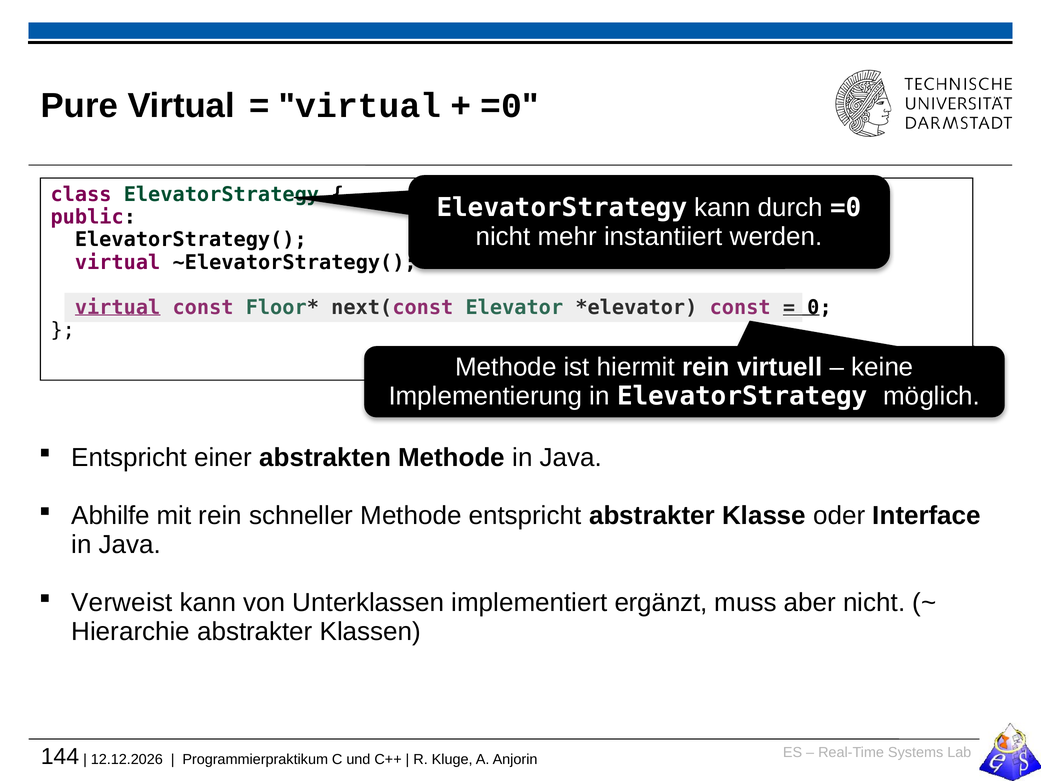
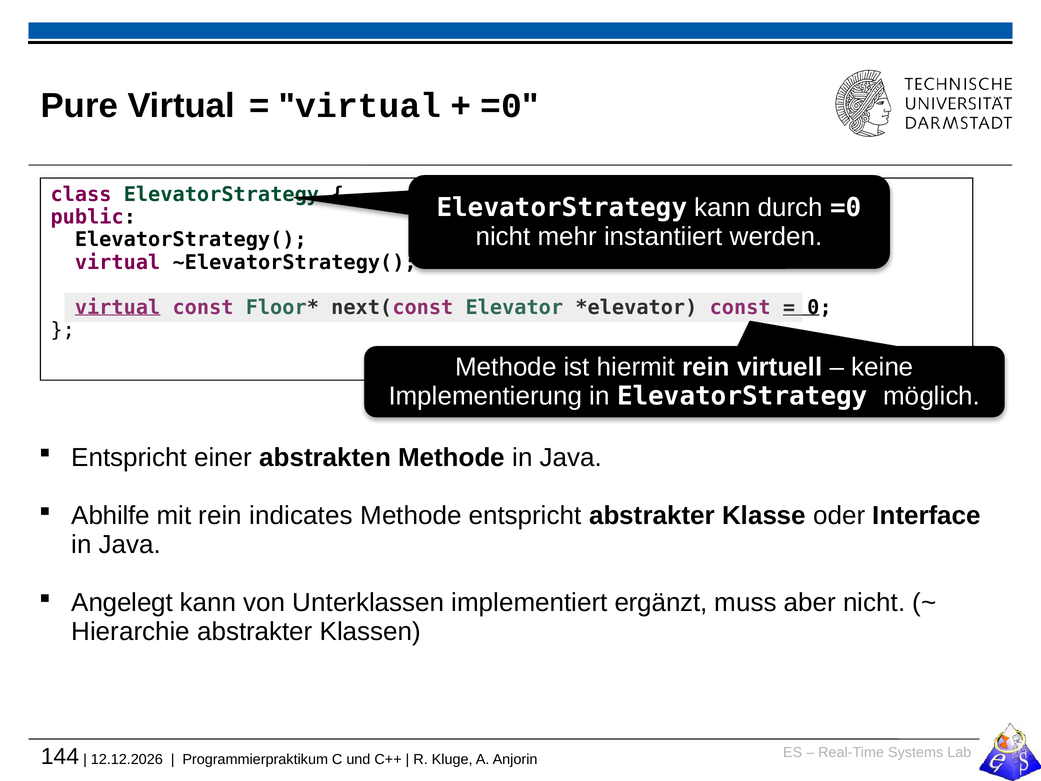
schneller: schneller -> indicates
Verweist: Verweist -> Angelegt
